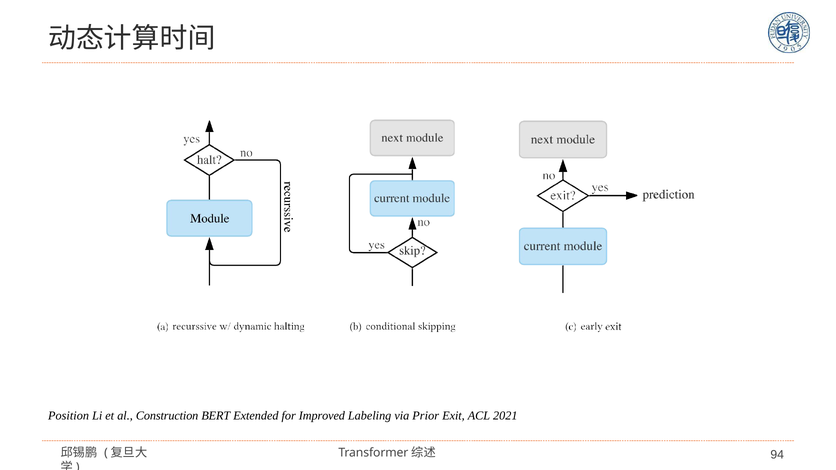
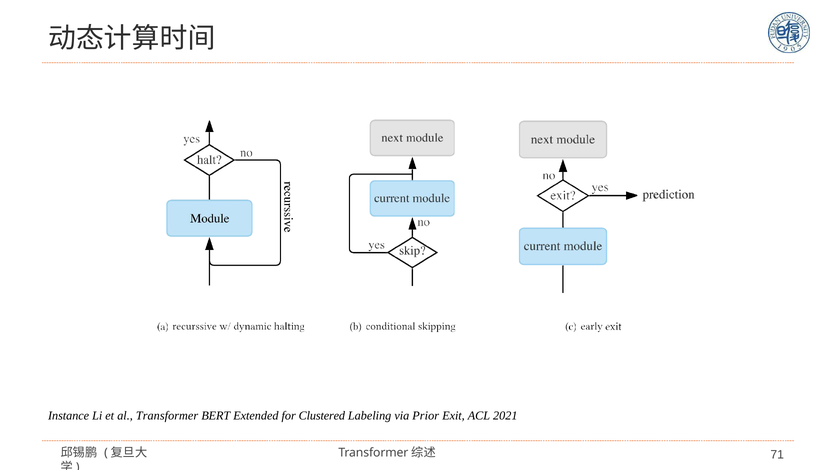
Position: Position -> Instance
Construction: Construction -> Transformer
Improved: Improved -> Clustered
94: 94 -> 71
